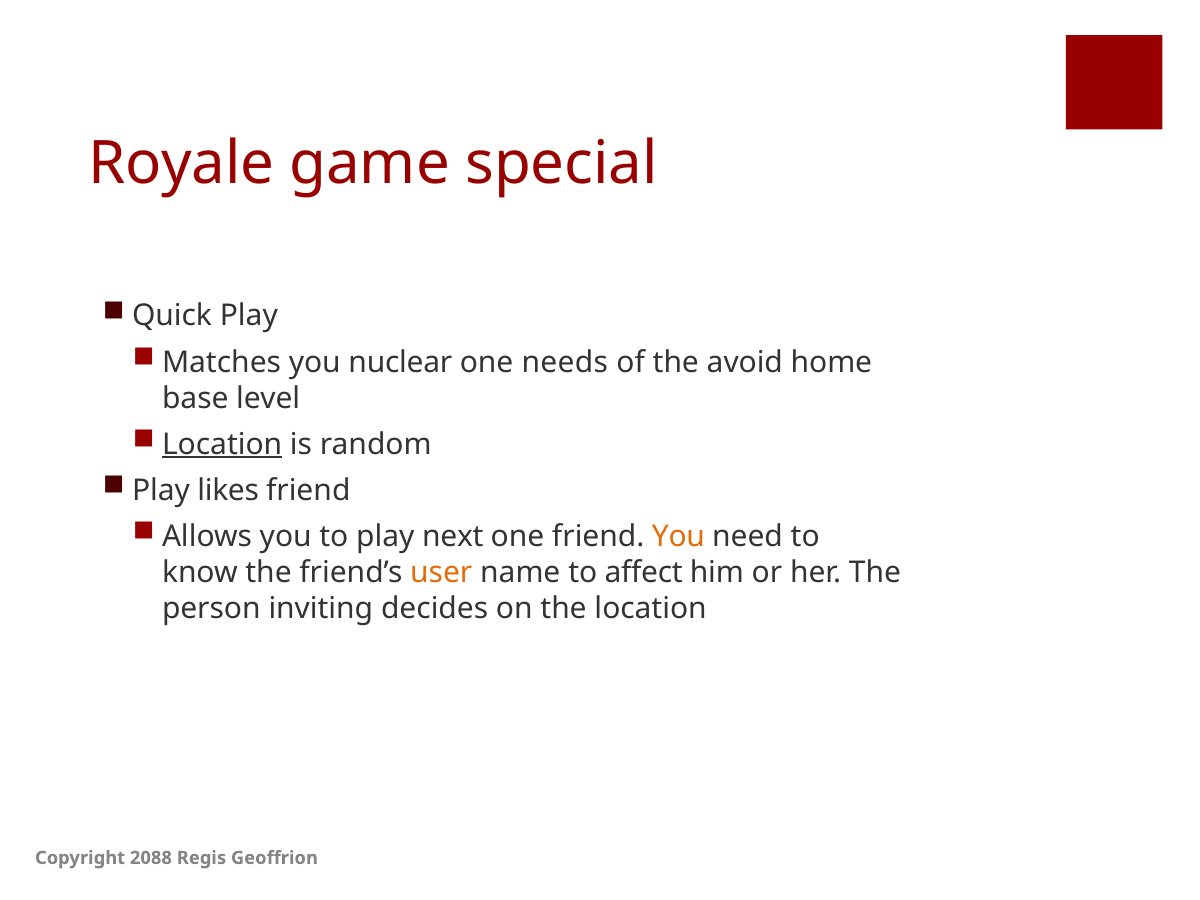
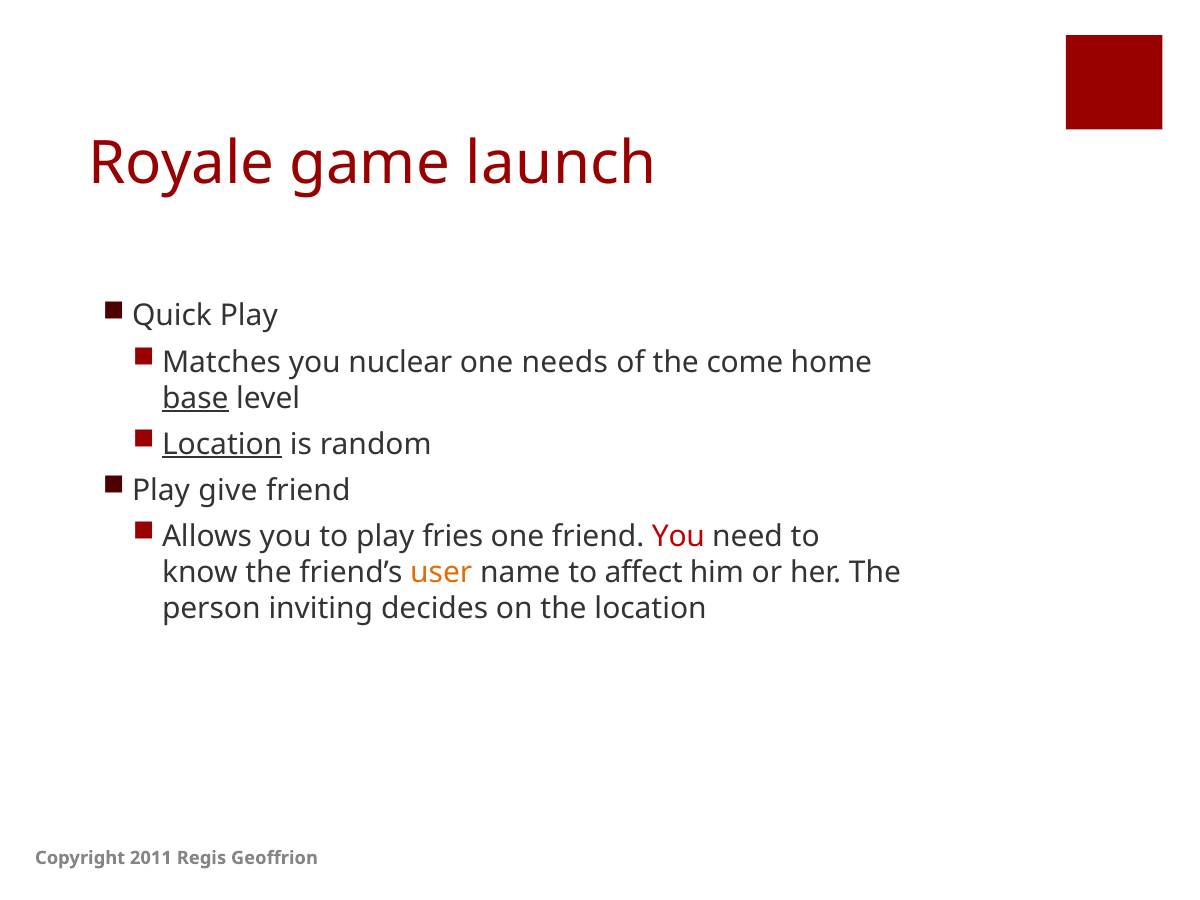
special: special -> launch
avoid: avoid -> come
base underline: none -> present
likes: likes -> give
next: next -> fries
You at (678, 536) colour: orange -> red
2088: 2088 -> 2011
